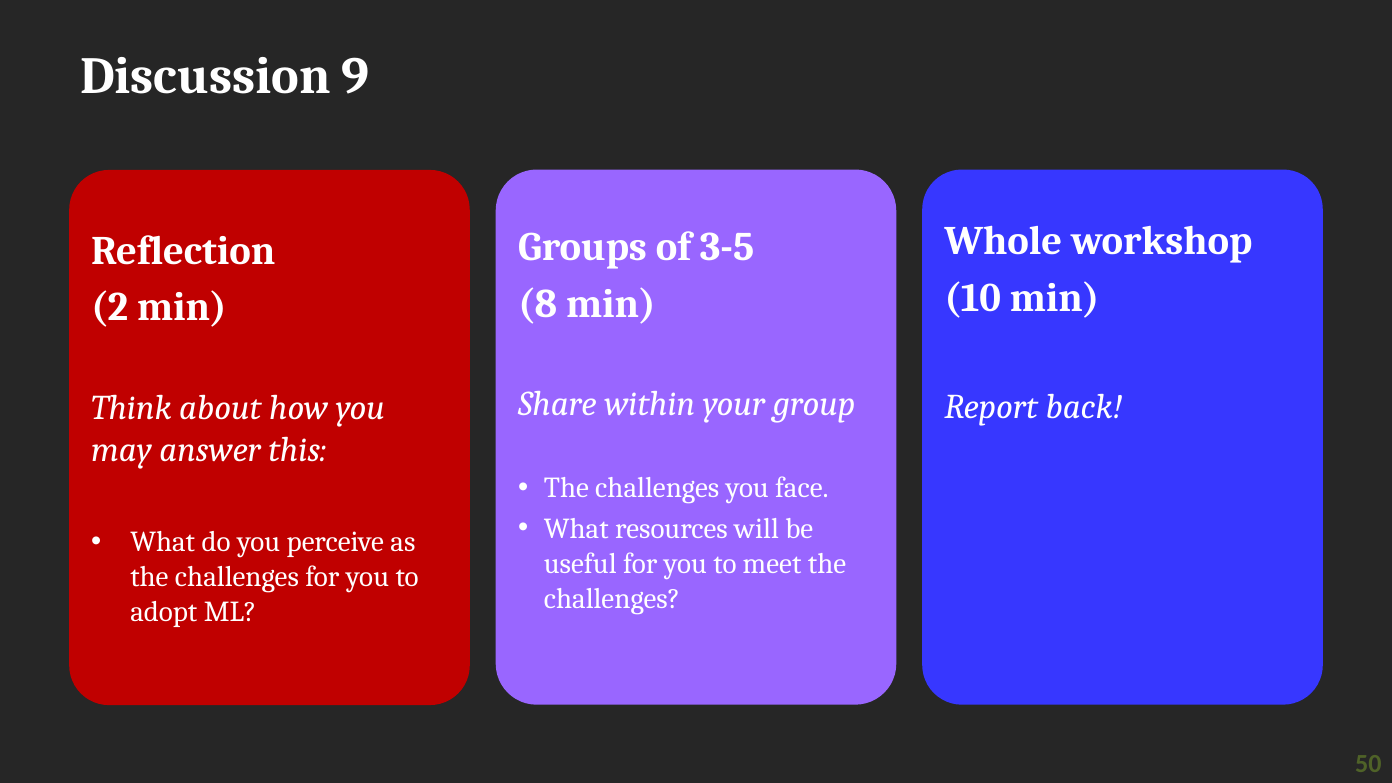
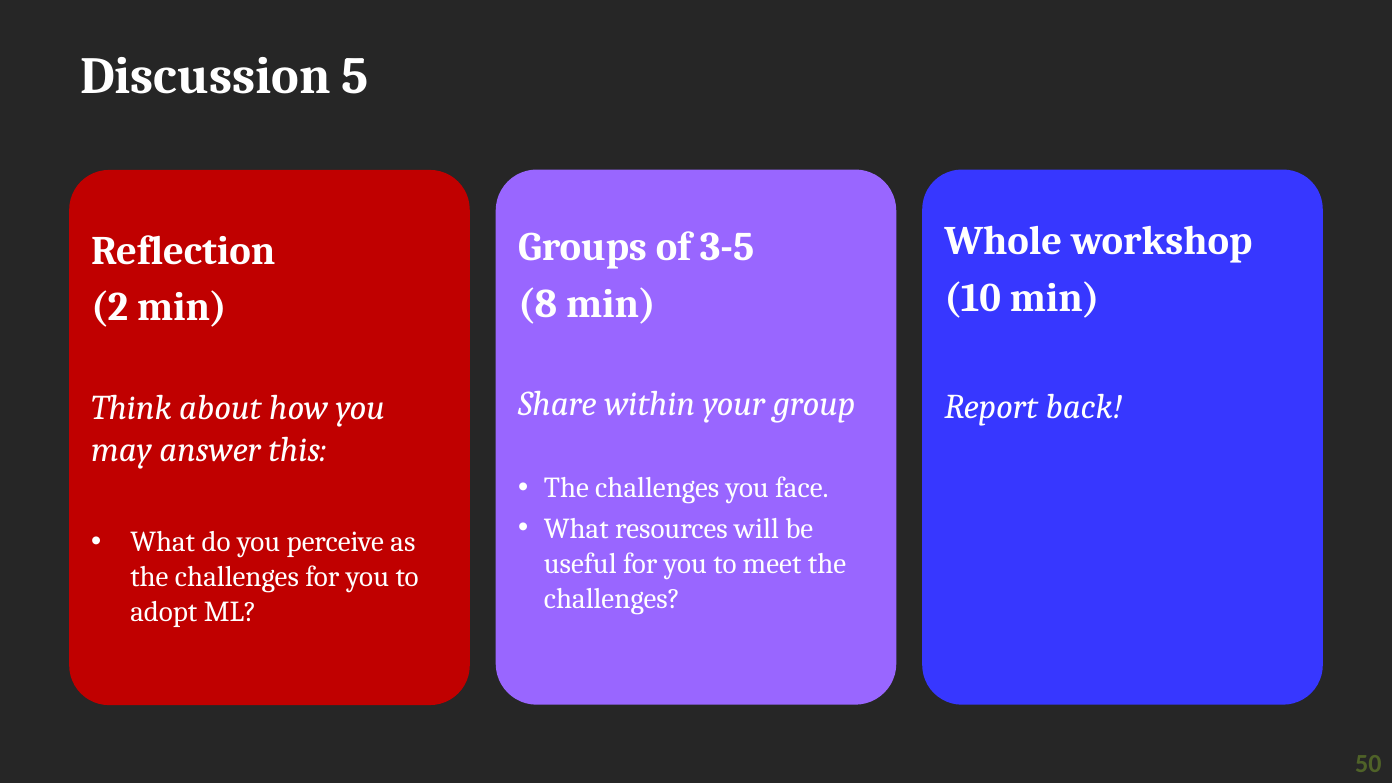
9: 9 -> 5
